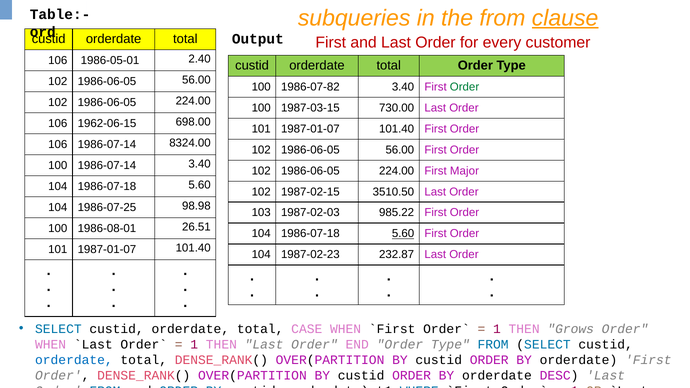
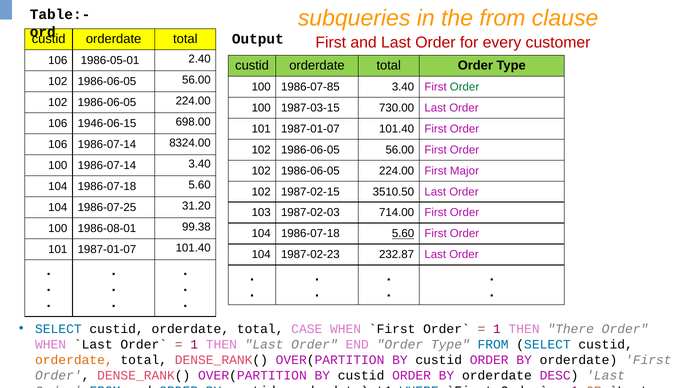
clause underline: present -> none
1986-07-82: 1986-07-82 -> 1986-07-85
1962-06-15: 1962-06-15 -> 1946-06-15
98.98: 98.98 -> 31.20
985.22: 985.22 -> 714.00
26.51: 26.51 -> 99.38
Grows: Grows -> There
orderdate at (74, 360) colour: blue -> orange
